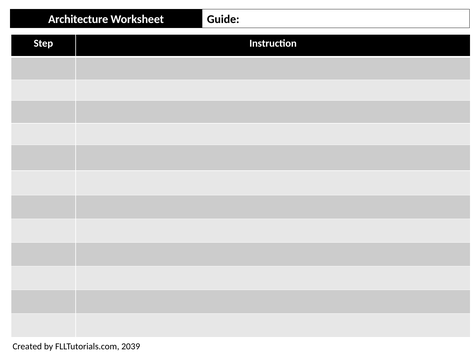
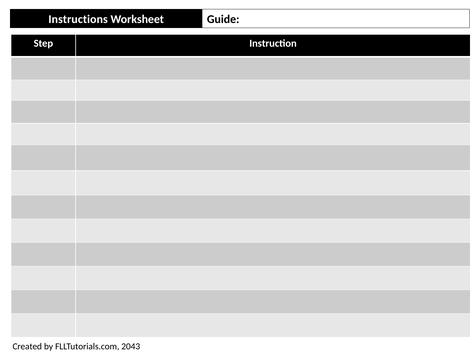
Architecture: Architecture -> Instructions
2039: 2039 -> 2043
